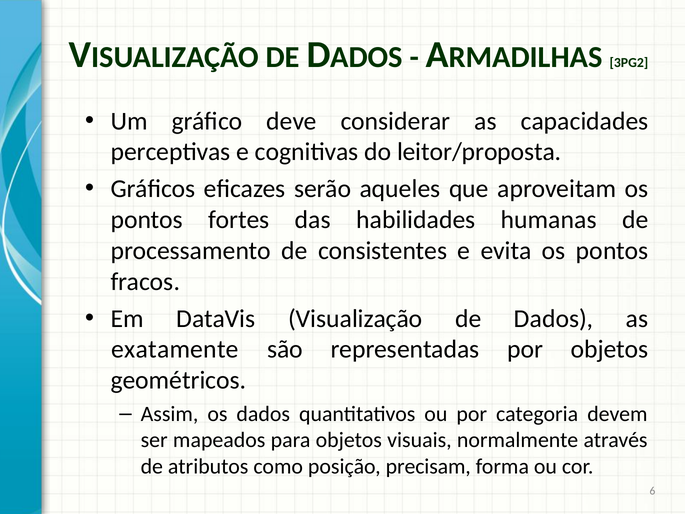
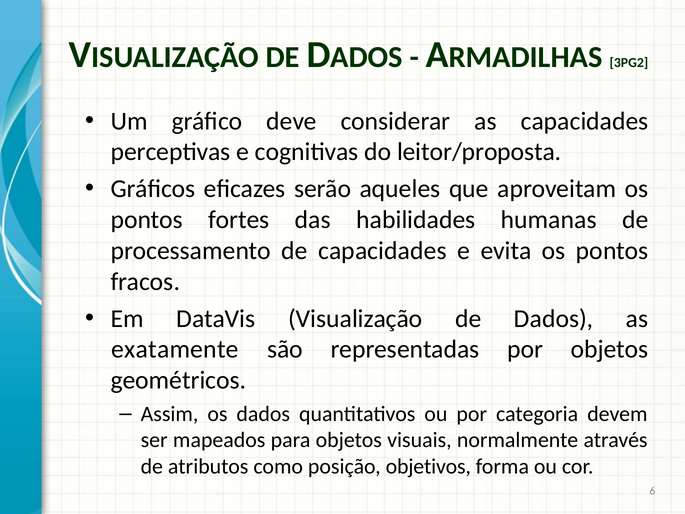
de consistentes: consistentes -> capacidades
precisam: precisam -> objetivos
